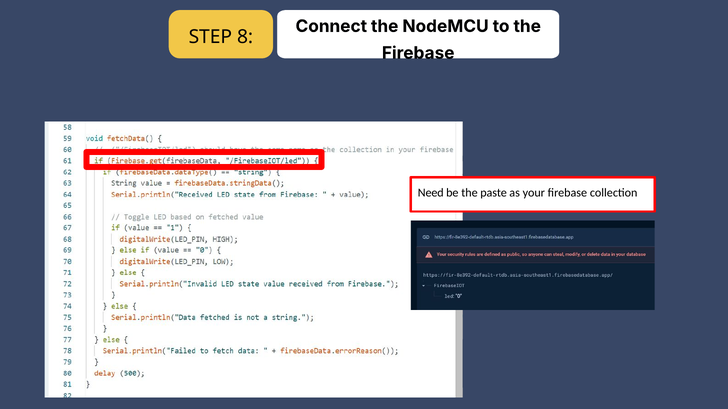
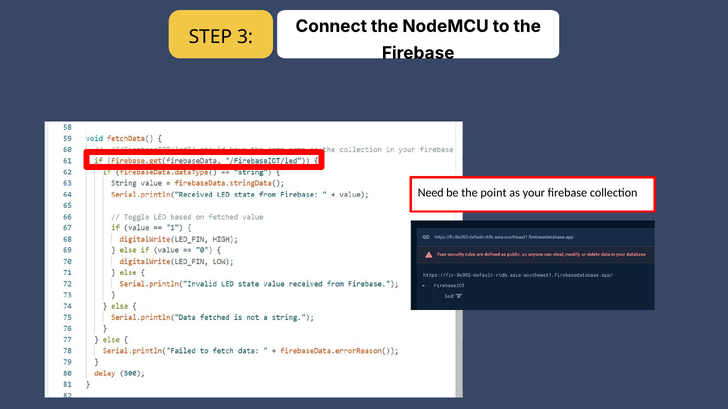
8: 8 -> 3
paste: paste -> point
